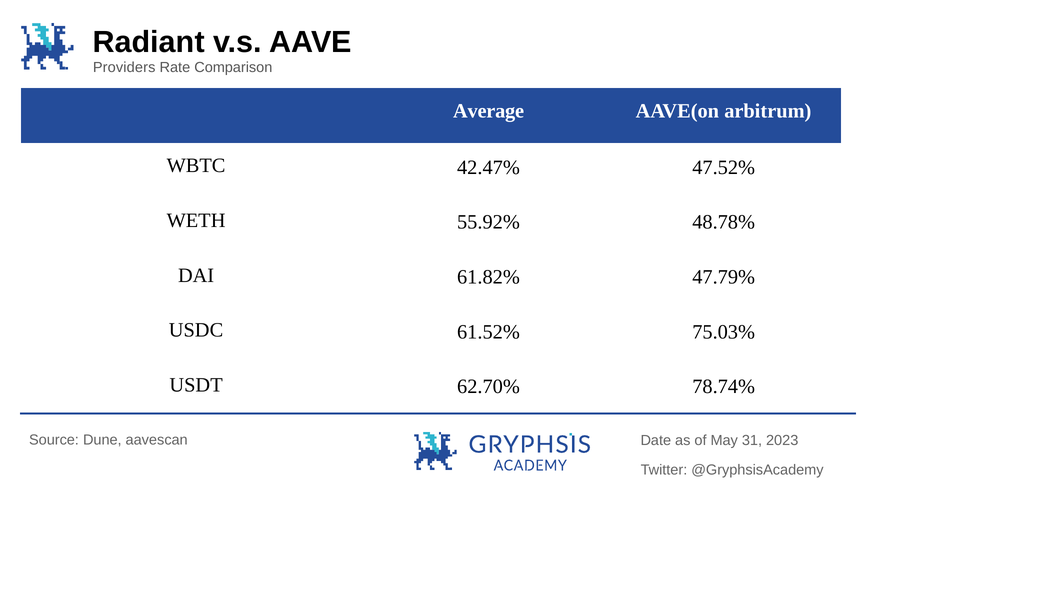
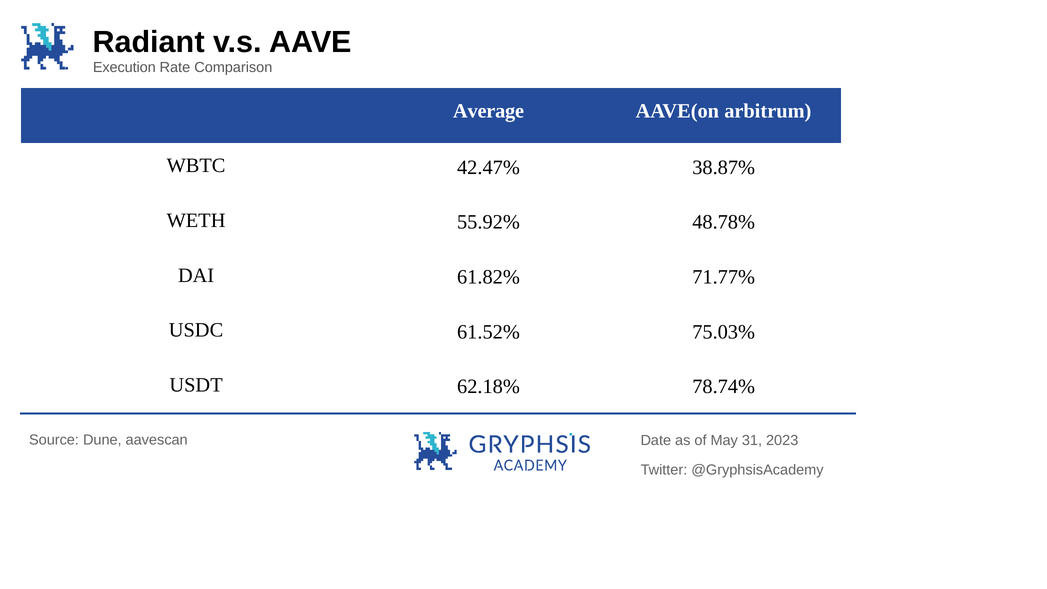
Providers: Providers -> Execution
47.52%: 47.52% -> 38.87%
47.79%: 47.79% -> 71.77%
62.70%: 62.70% -> 62.18%
